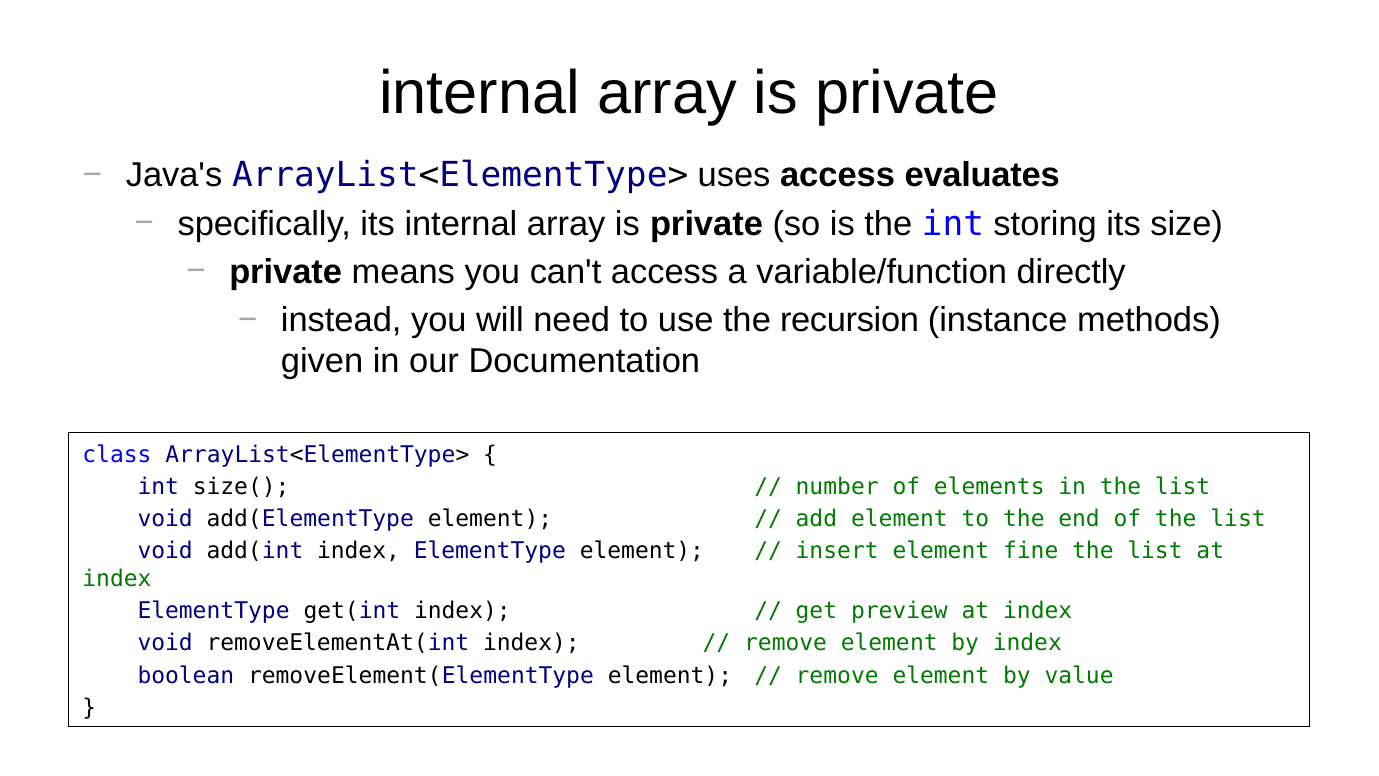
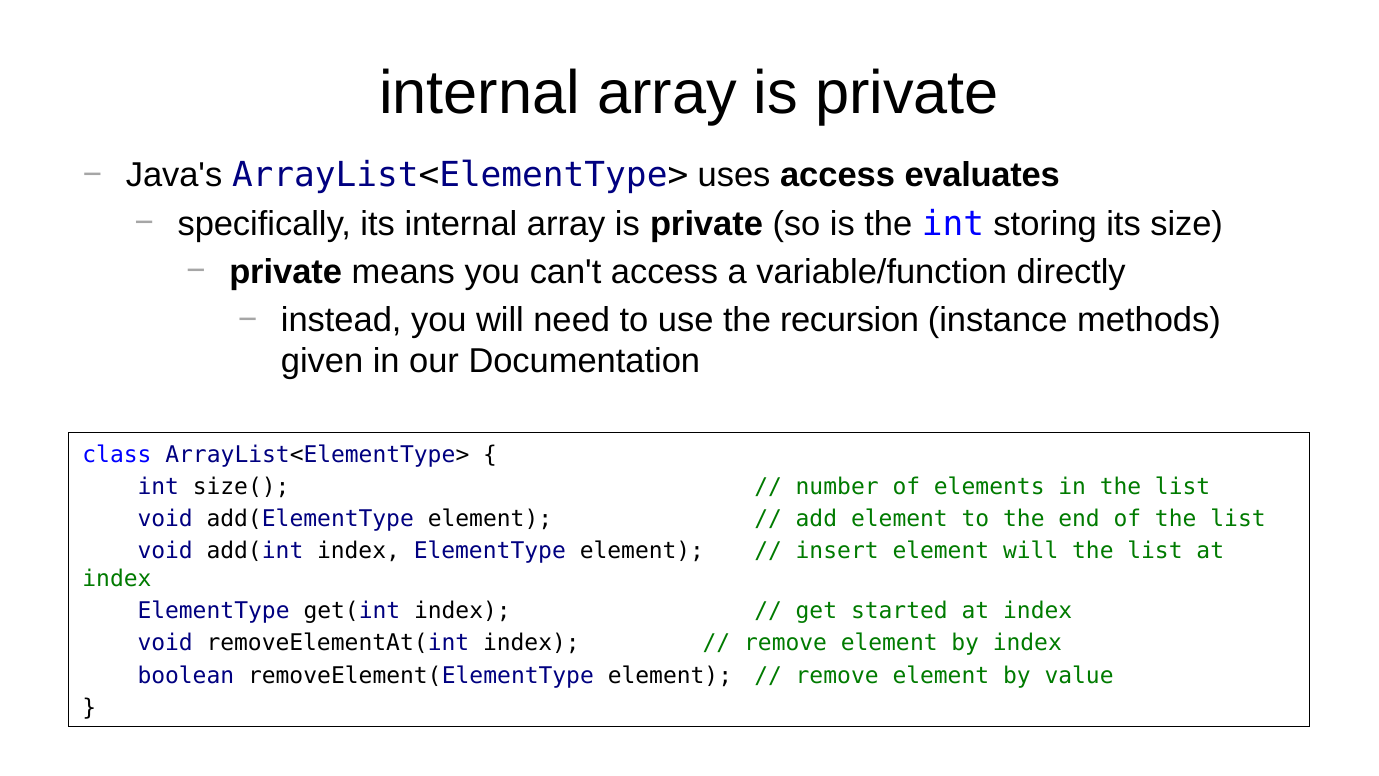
element fine: fine -> will
preview: preview -> started
